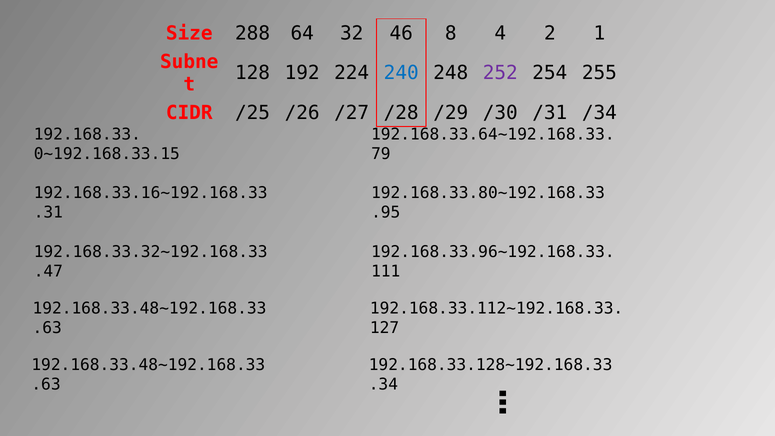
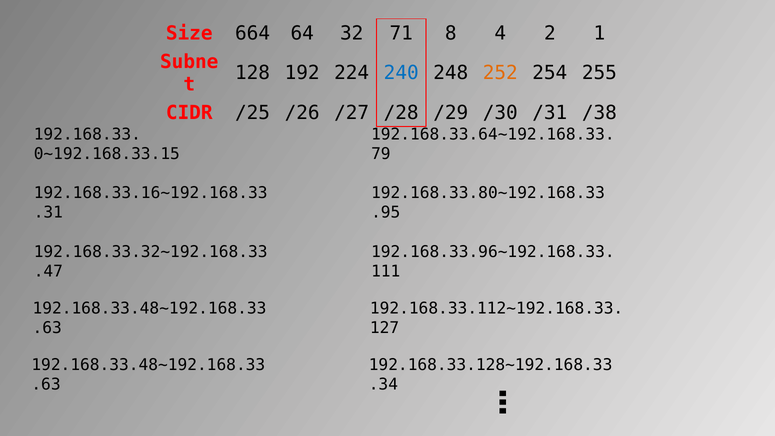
288: 288 -> 664
46: 46 -> 71
252 colour: purple -> orange
/34: /34 -> /38
